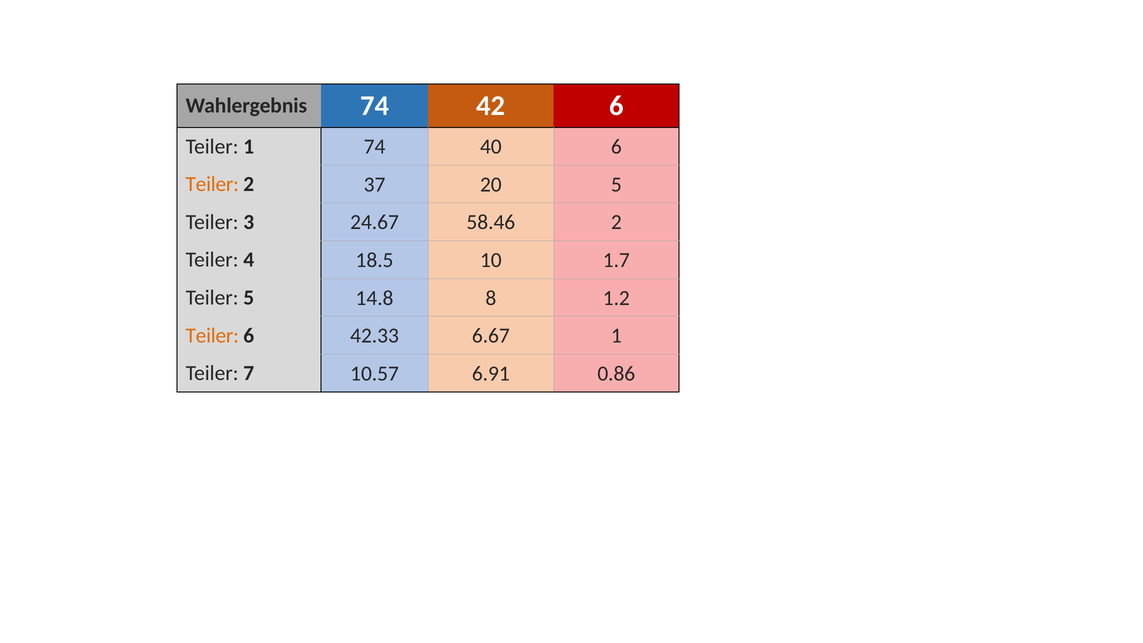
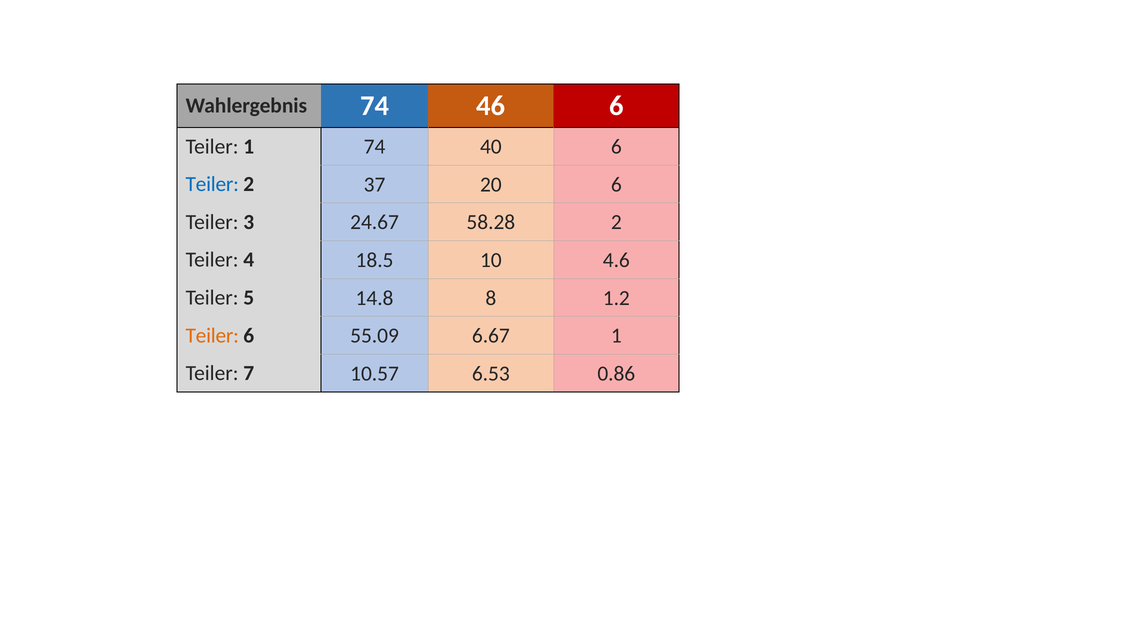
42: 42 -> 46
Teiler at (212, 184) colour: orange -> blue
20 5: 5 -> 6
58.46: 58.46 -> 58.28
1.7: 1.7 -> 4.6
42.33: 42.33 -> 55.09
6.91: 6.91 -> 6.53
